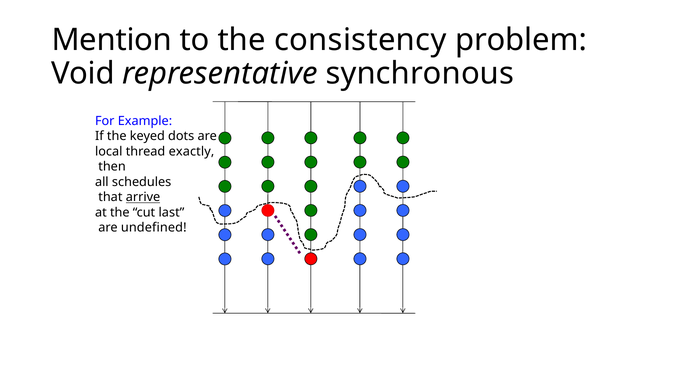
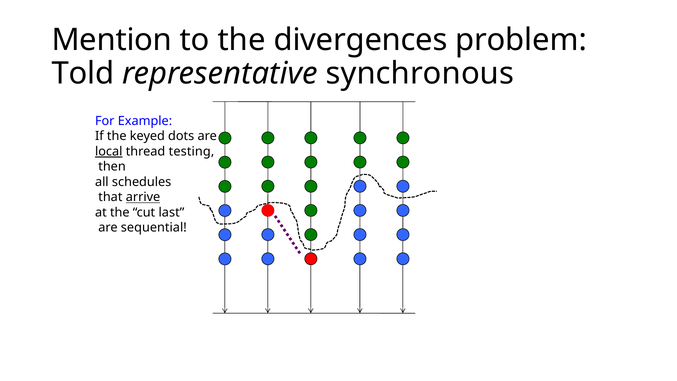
consistency: consistency -> divergences
Void: Void -> Told
local underline: none -> present
exactly: exactly -> testing
undefined: undefined -> sequential
